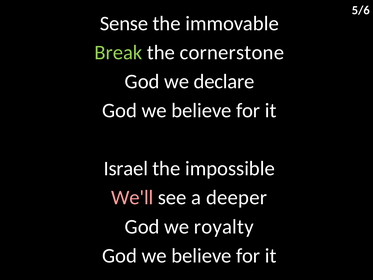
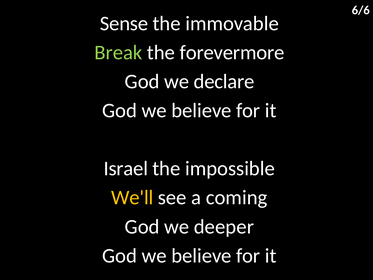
5/6: 5/6 -> 6/6
cornerstone: cornerstone -> forevermore
We'll colour: pink -> yellow
deeper: deeper -> coming
royalty: royalty -> deeper
